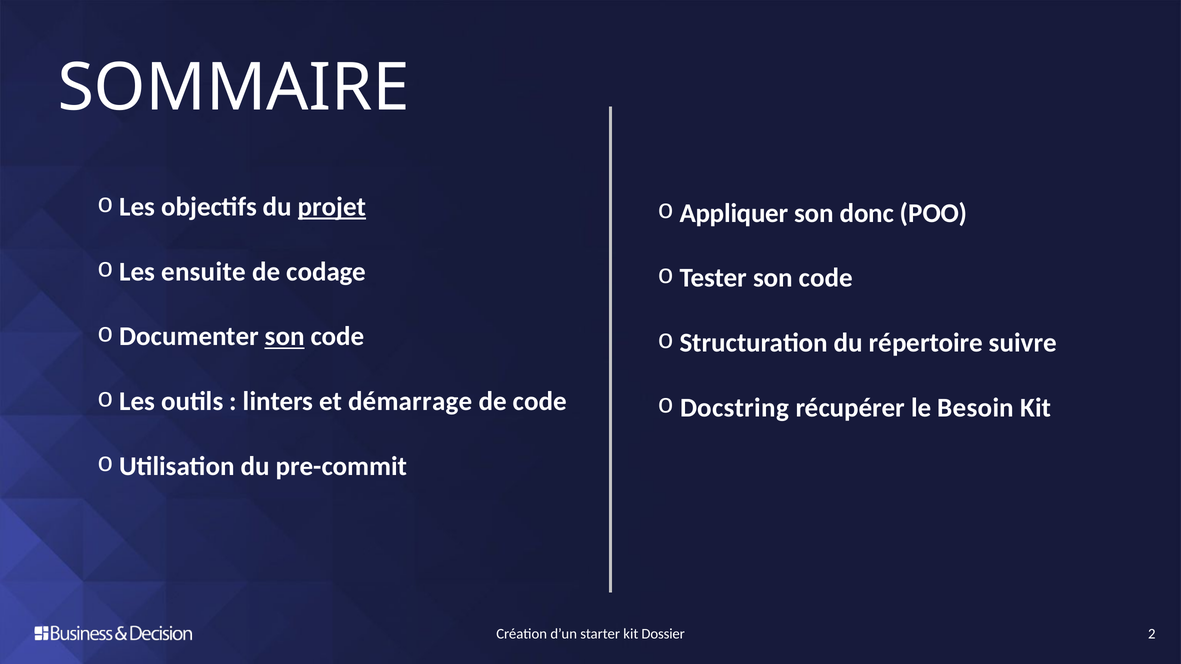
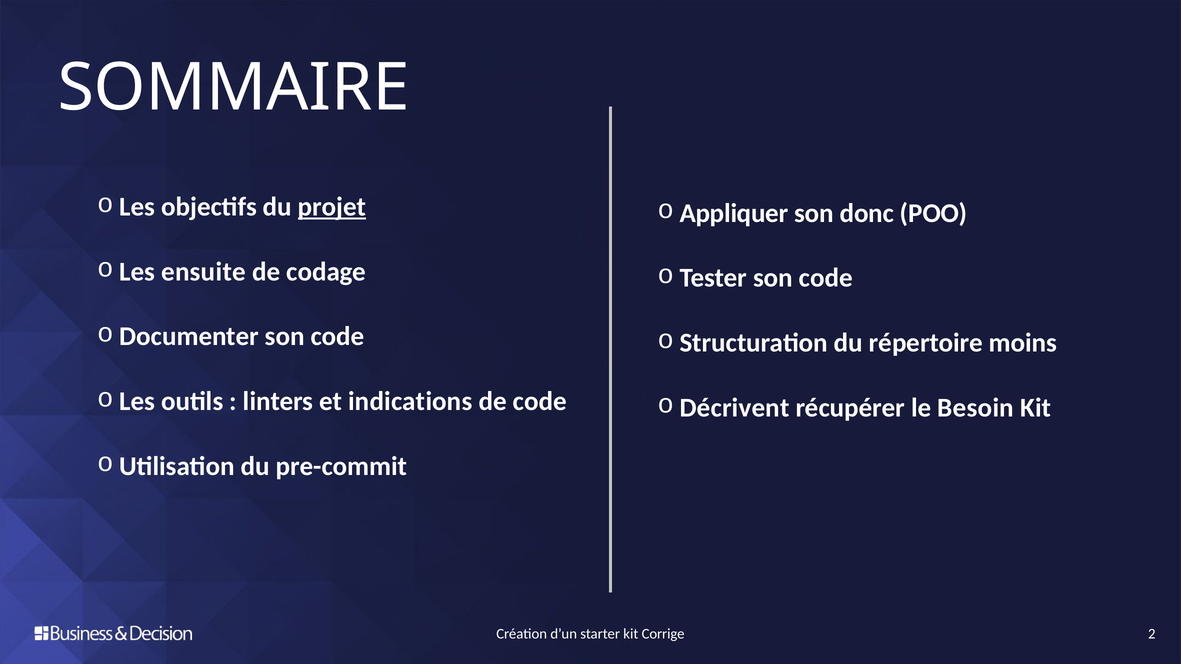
son at (285, 337) underline: present -> none
suivre: suivre -> moins
démarrage: démarrage -> indications
Docstring: Docstring -> Décrivent
Dossier: Dossier -> Corrige
